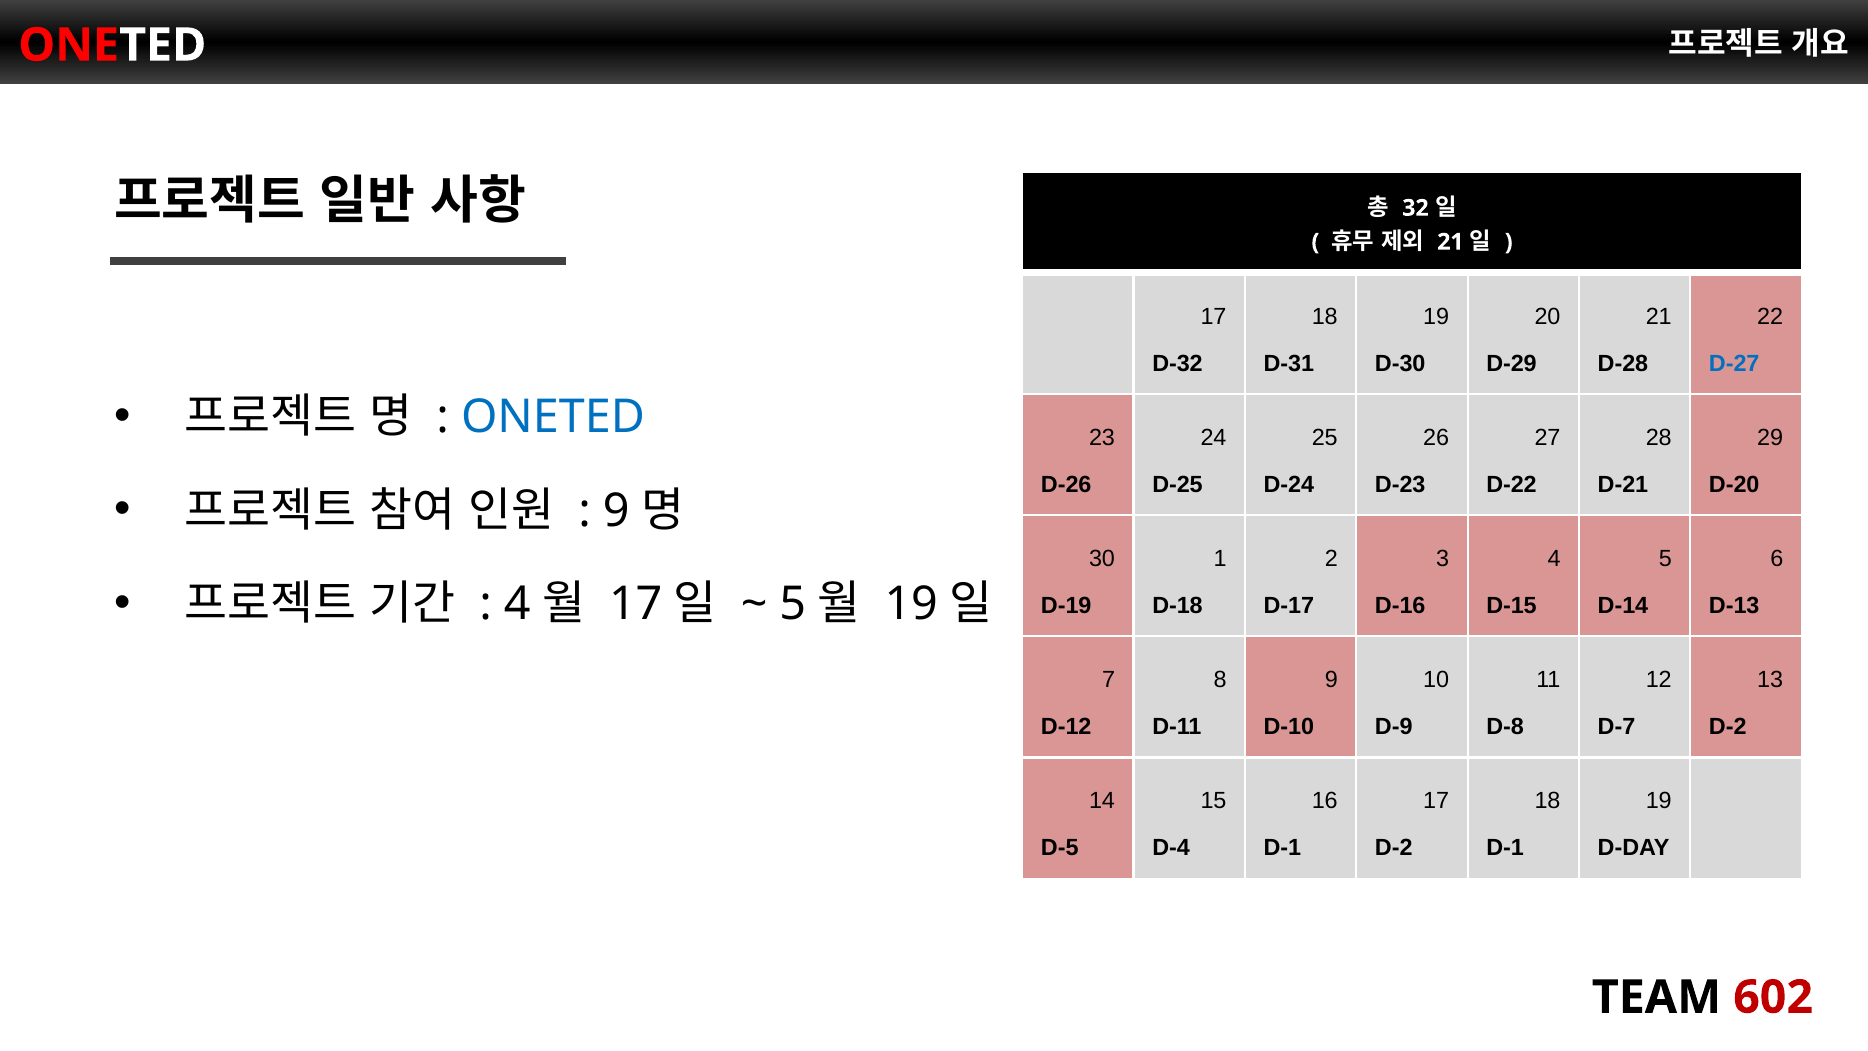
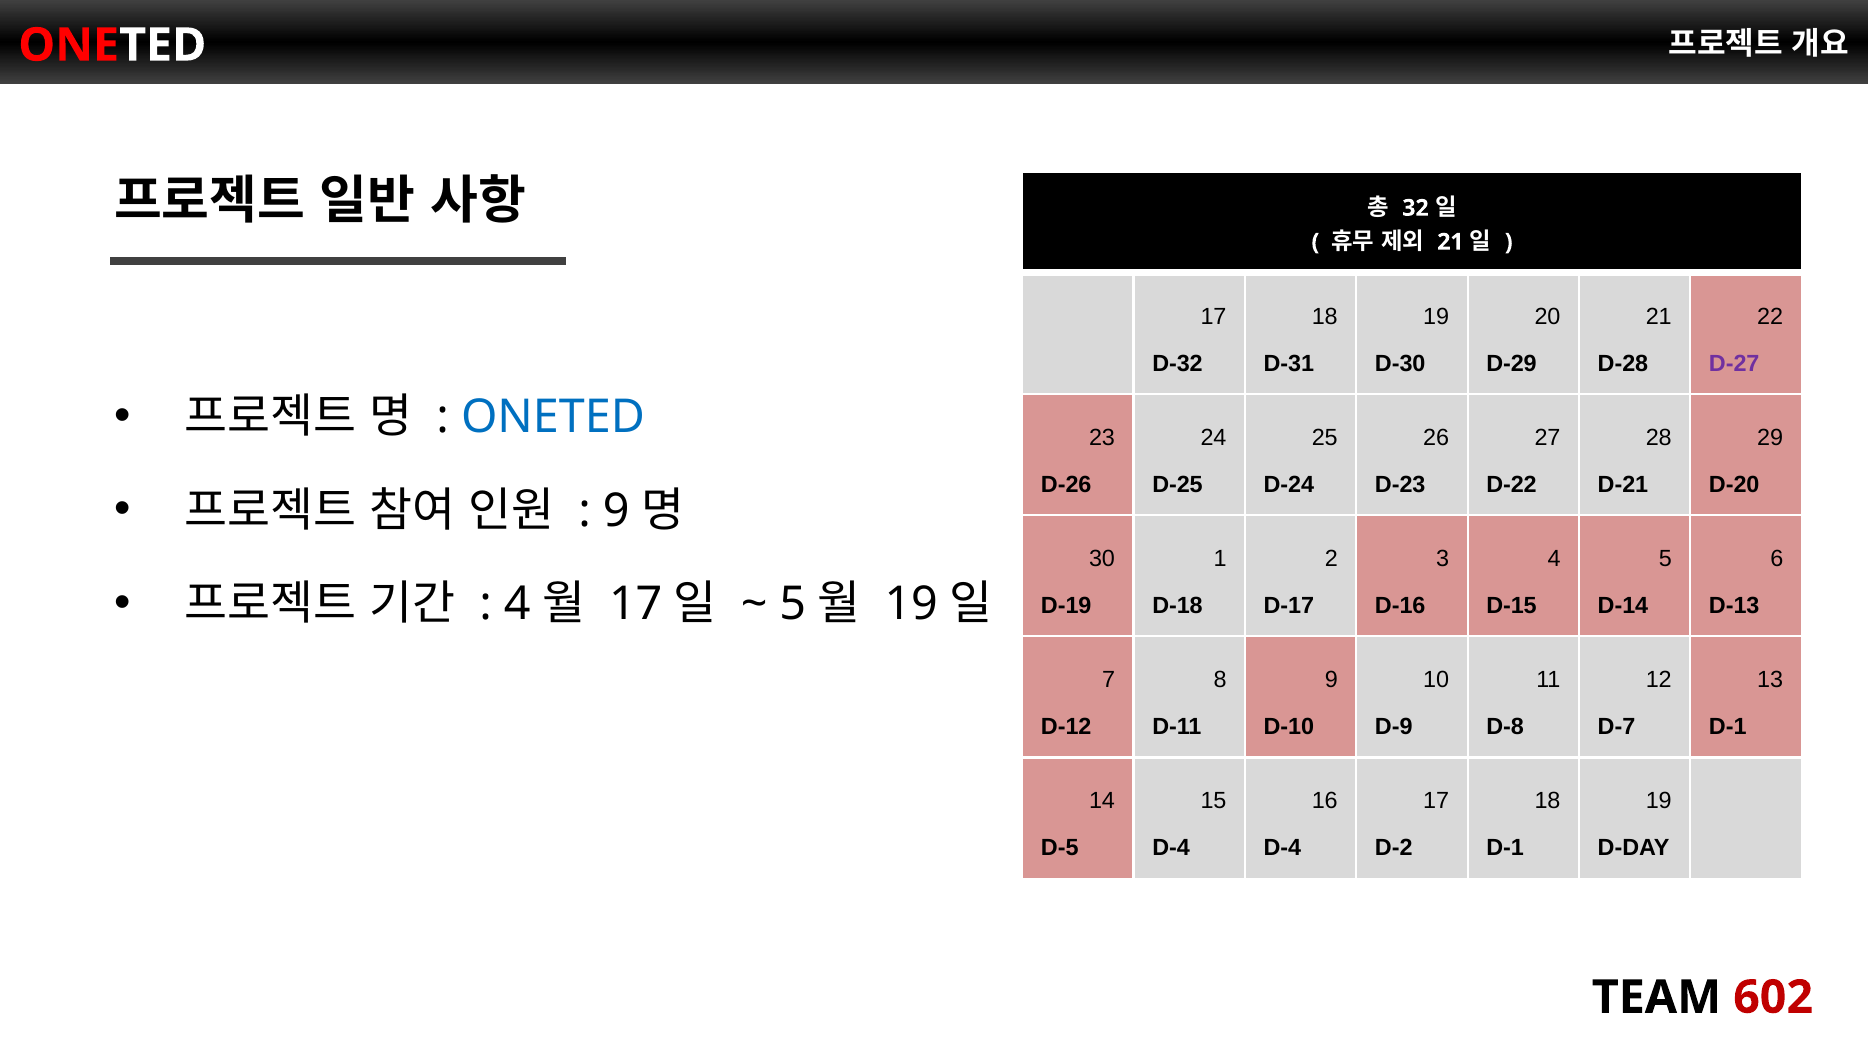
D-27 colour: blue -> purple
D-2 at (1728, 727): D-2 -> D-1
D-1 at (1282, 848): D-1 -> D-4
